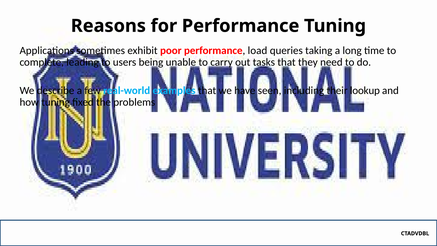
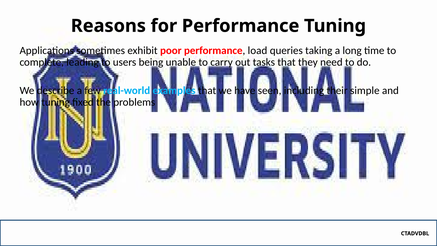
lookup: lookup -> simple
